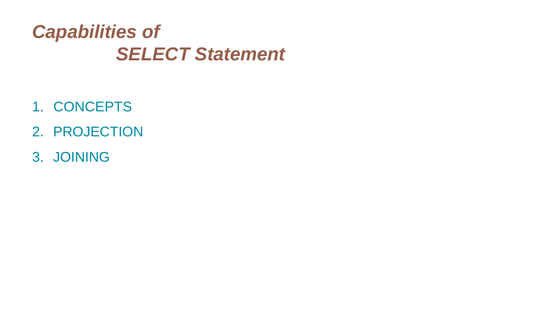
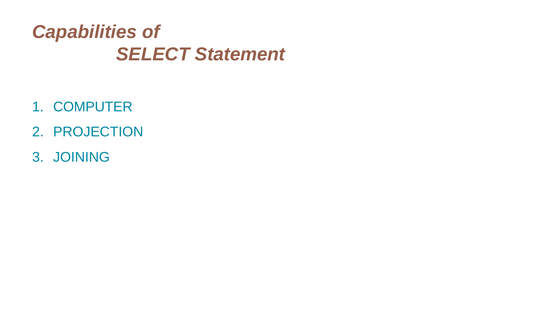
CONCEPTS: CONCEPTS -> COMPUTER
